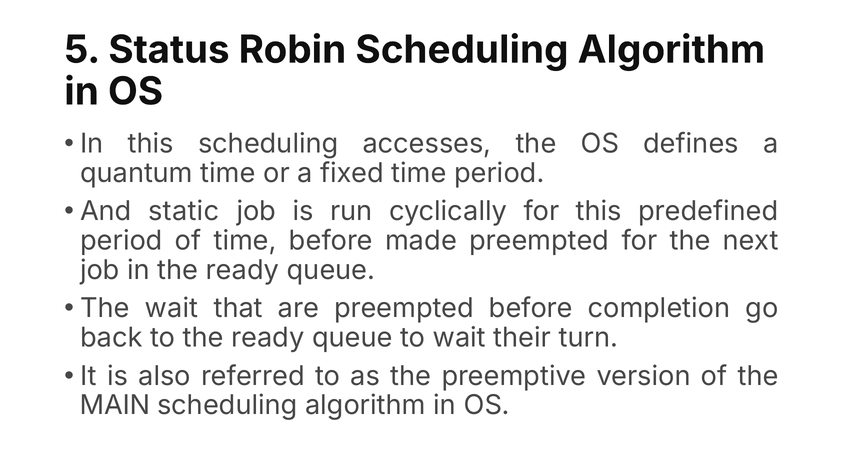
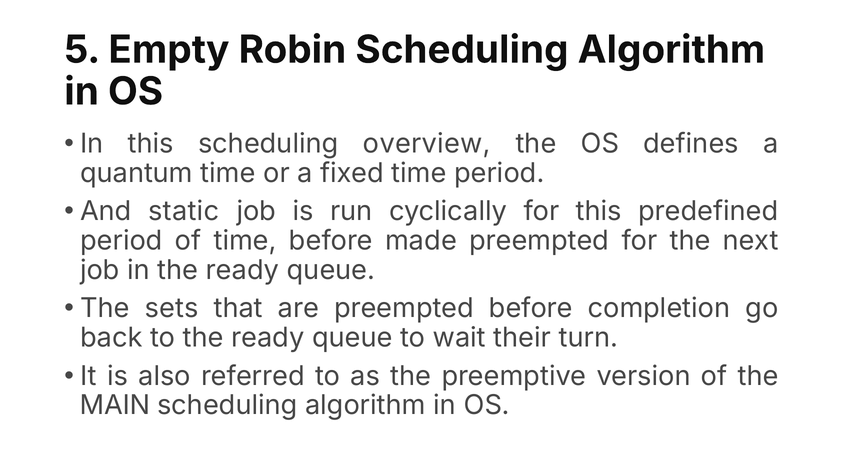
Status: Status -> Empty
accesses: accesses -> overview
The wait: wait -> sets
